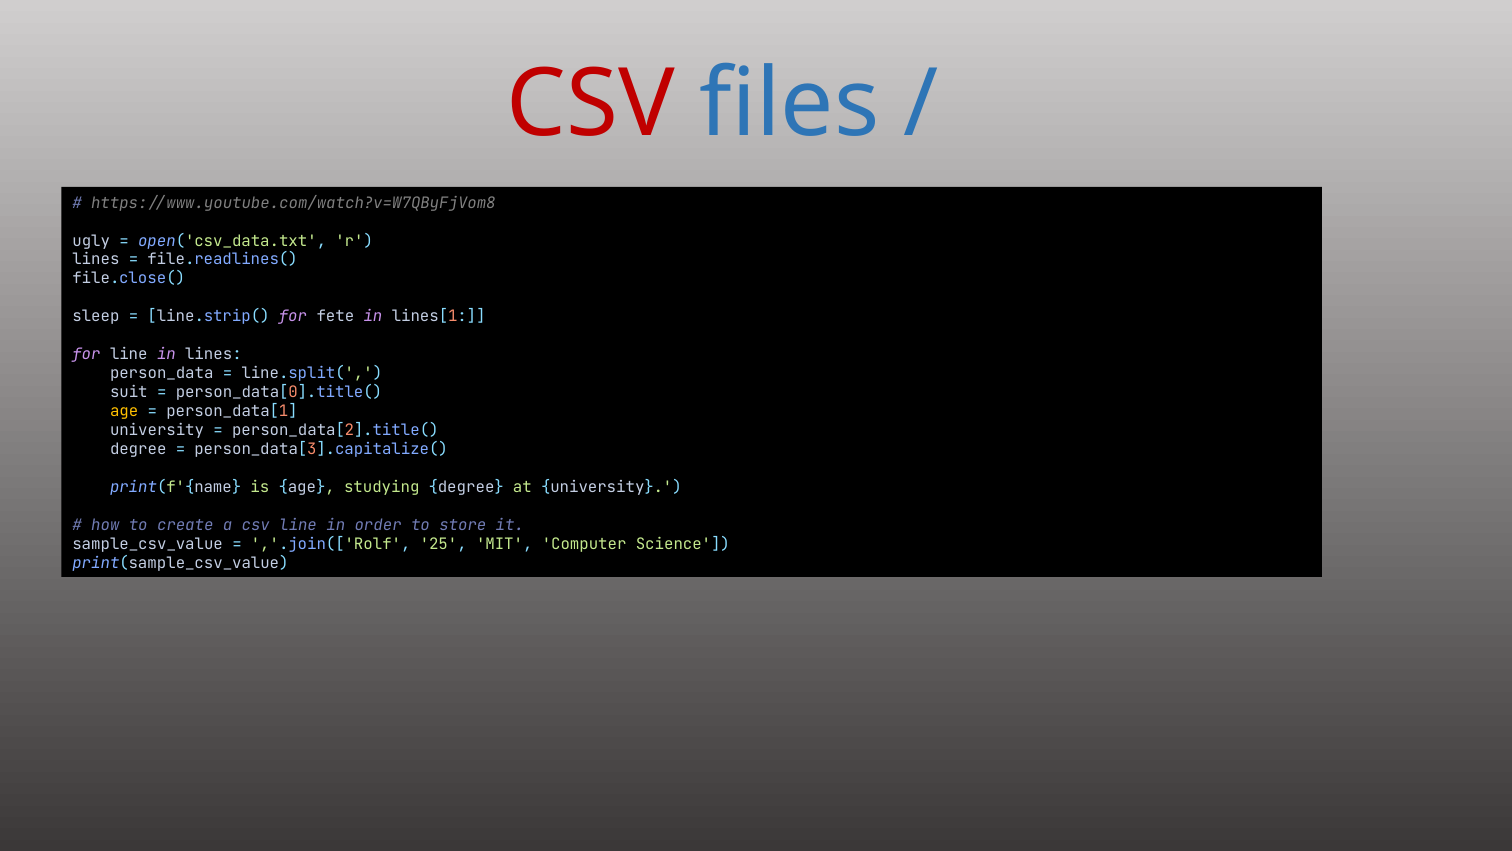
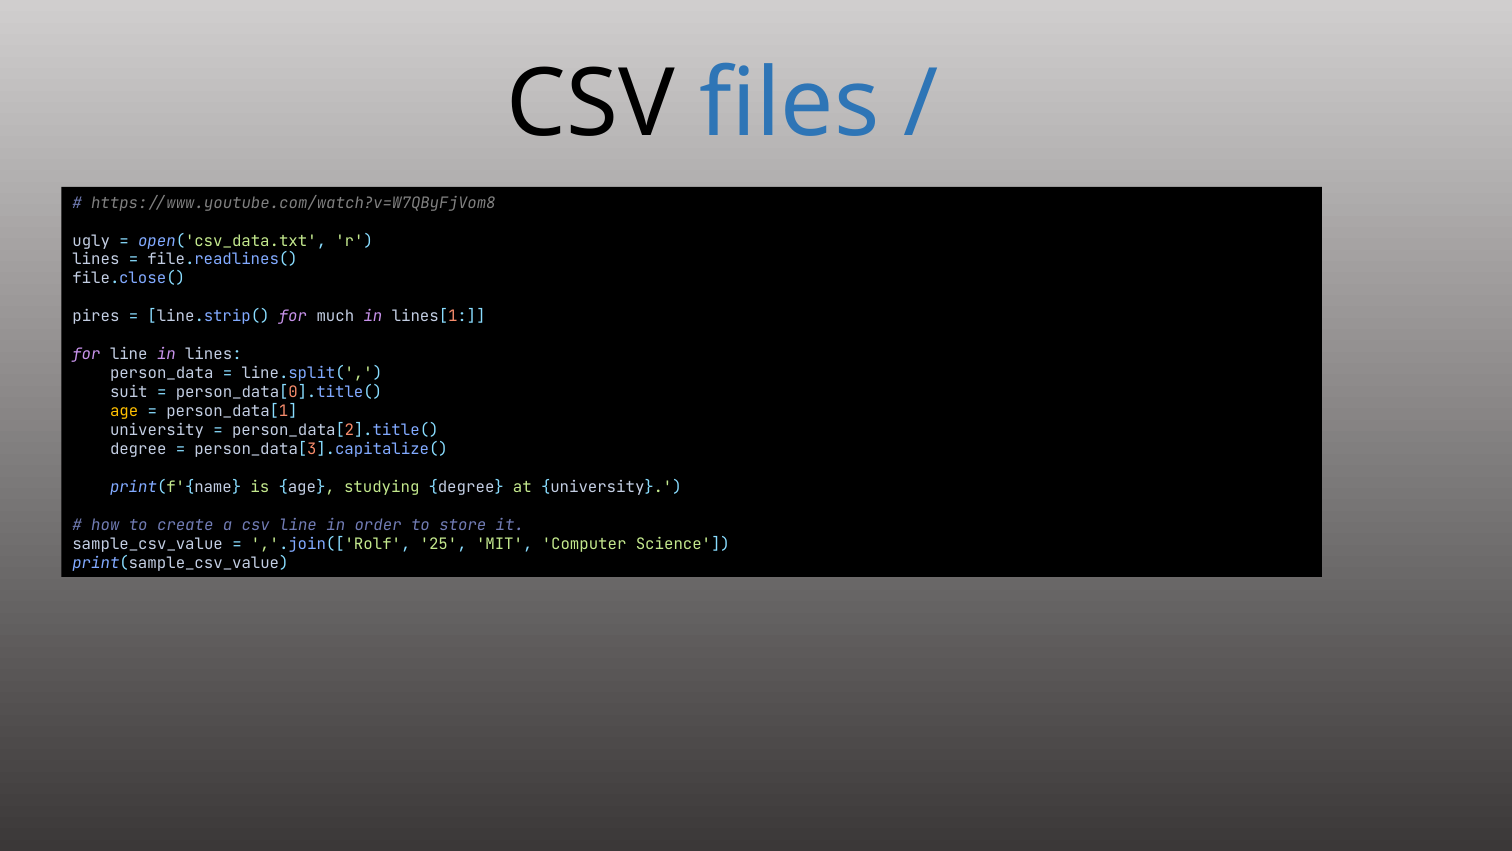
CSV at (591, 104) colour: red -> black
sleep: sleep -> pires
fete: fete -> much
